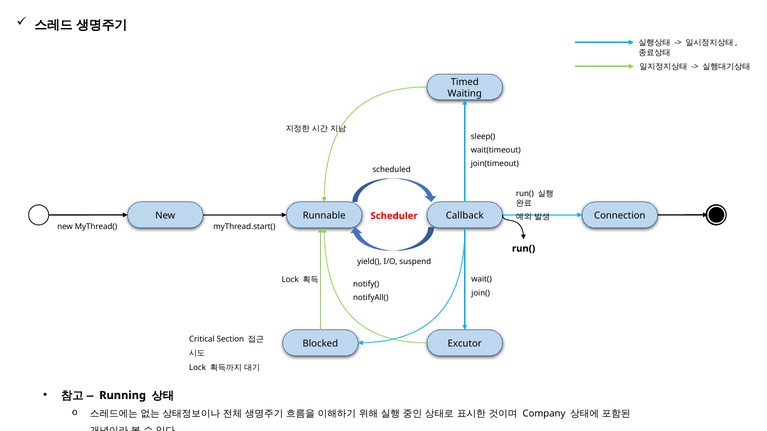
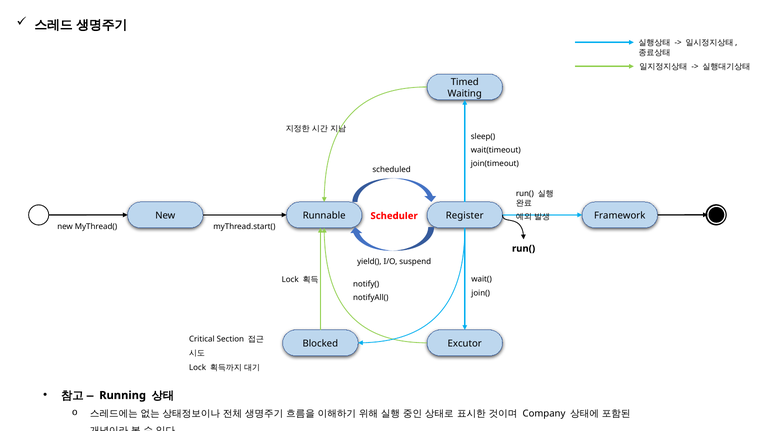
Callback: Callback -> Register
Connection: Connection -> Framework
